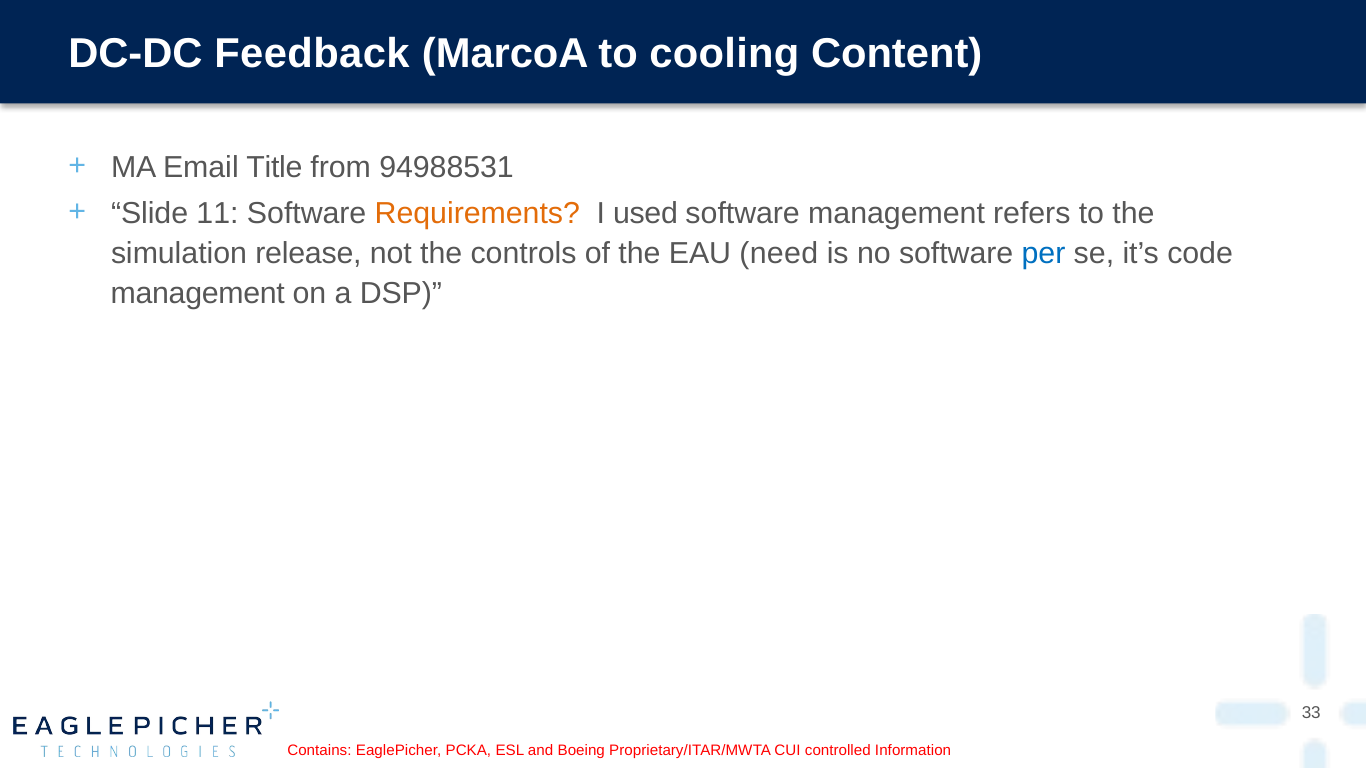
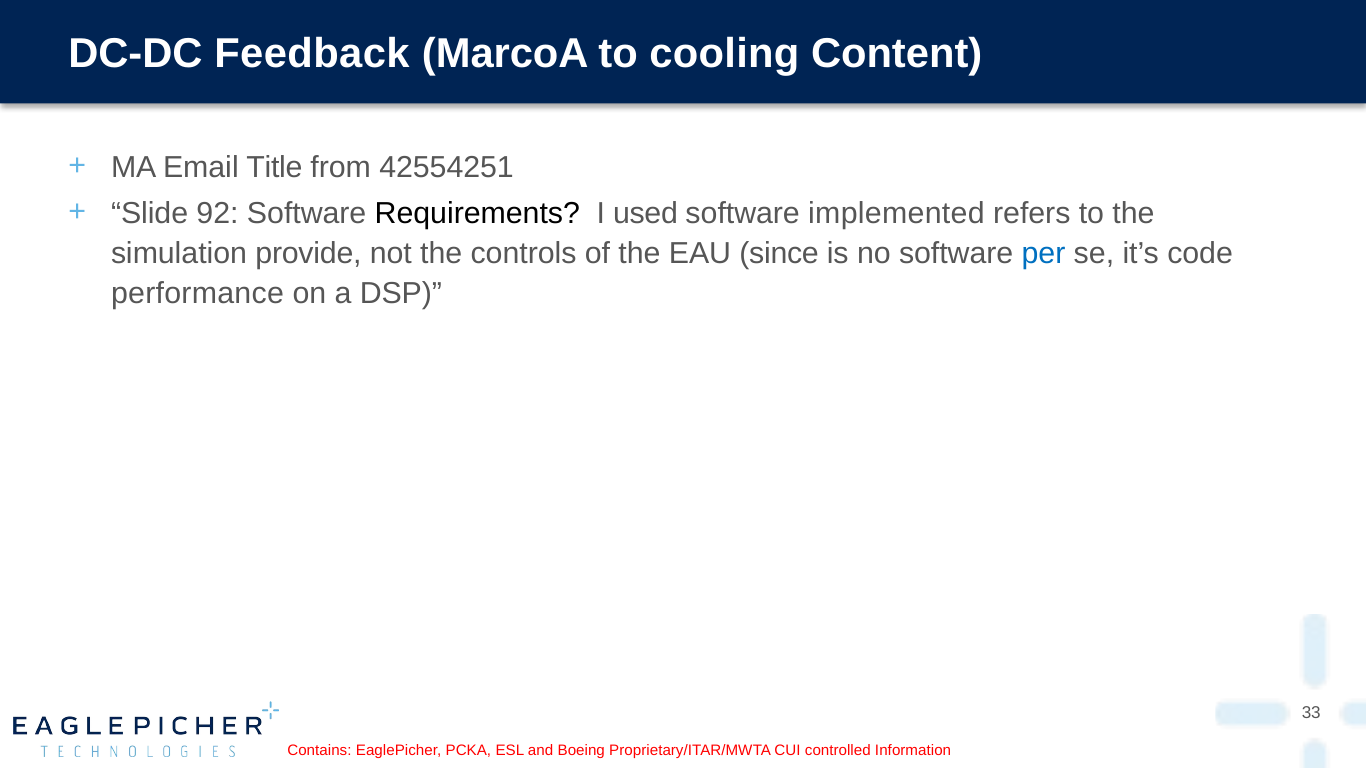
94988531: 94988531 -> 42554251
11: 11 -> 92
Requirements colour: orange -> black
software management: management -> implemented
release: release -> provide
need: need -> since
management at (198, 293): management -> performance
